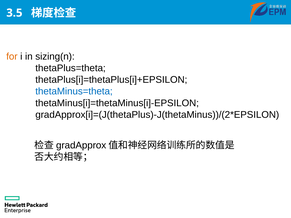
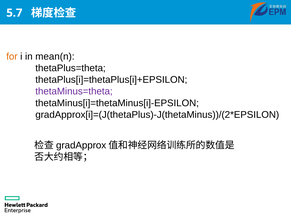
3.5: 3.5 -> 5.7
sizing(n: sizing(n -> mean(n
thetaMinus=theta colour: blue -> purple
